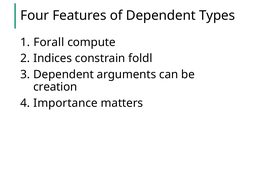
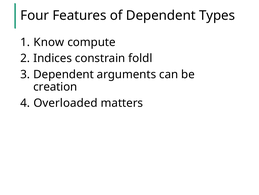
Forall: Forall -> Know
Importance: Importance -> Overloaded
